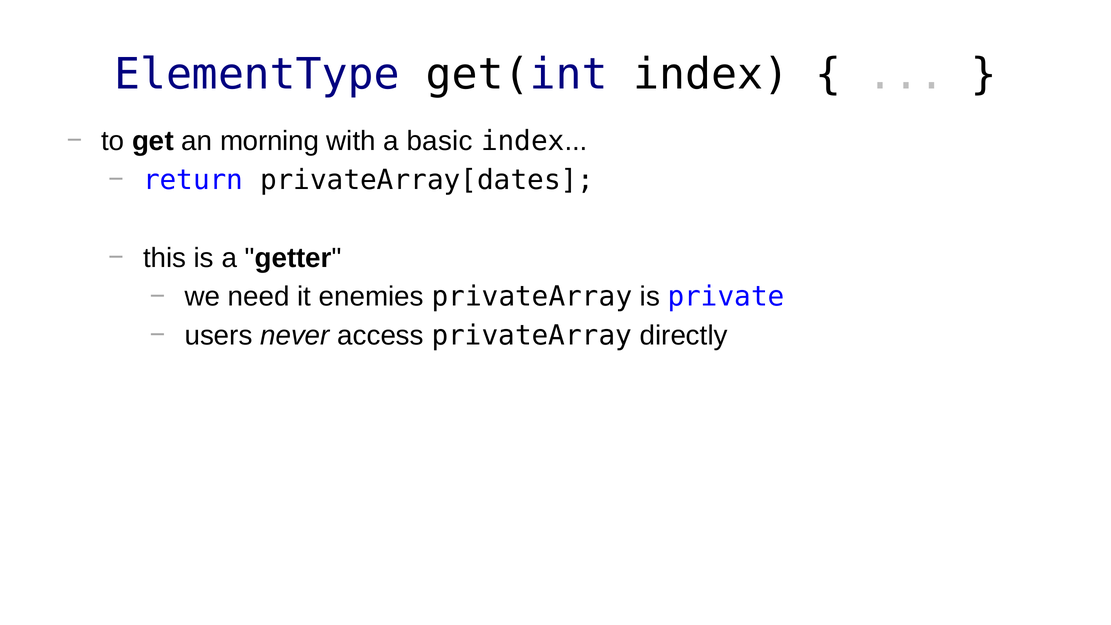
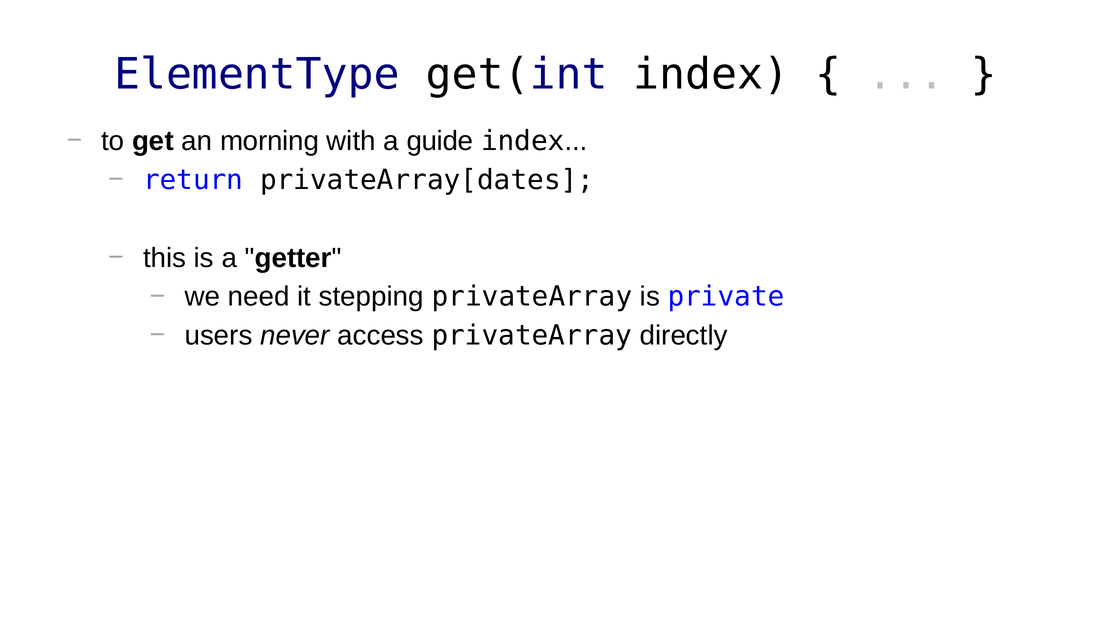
basic: basic -> guide
enemies: enemies -> stepping
